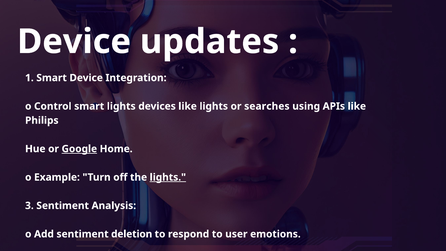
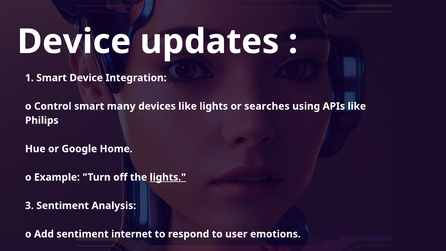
smart lights: lights -> many
Google at (79, 149) underline: present -> none
deletion: deletion -> internet
